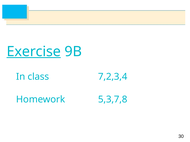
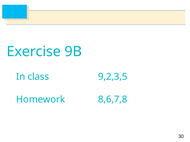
Exercise underline: present -> none
7,2,3,4: 7,2,3,4 -> 9,2,3,5
5,3,7,8: 5,3,7,8 -> 8,6,7,8
